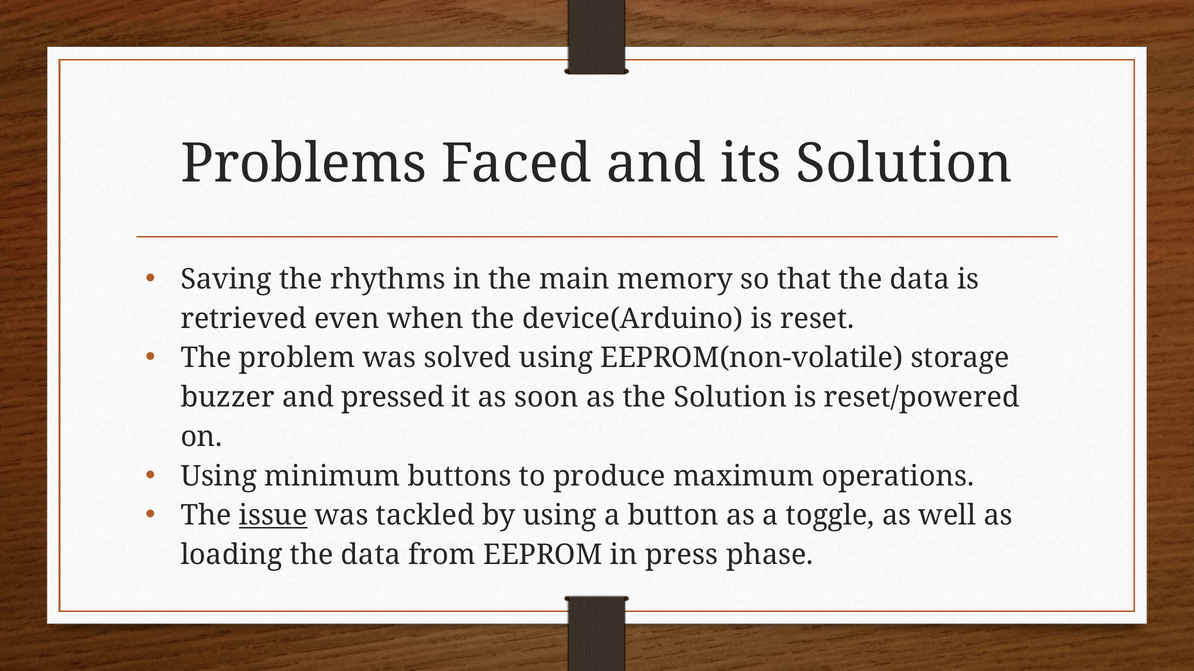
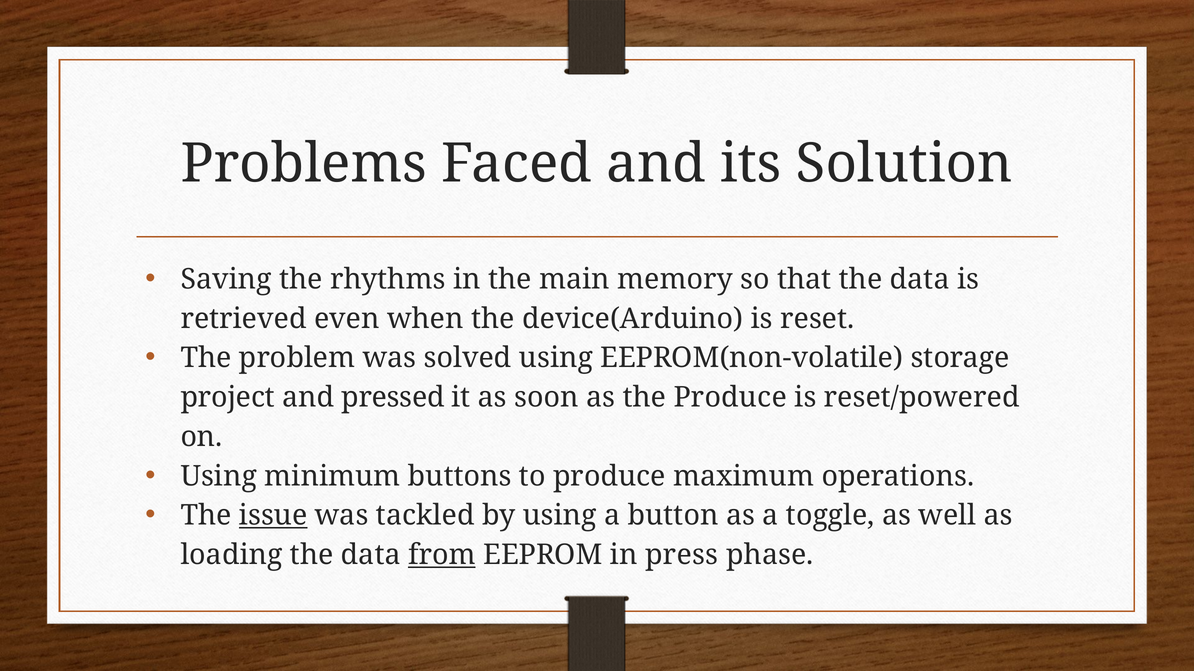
buzzer: buzzer -> project
the Solution: Solution -> Produce
from underline: none -> present
